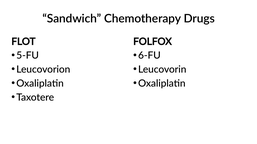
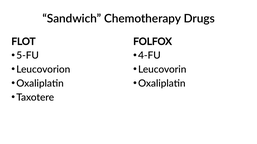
6-FU: 6-FU -> 4-FU
